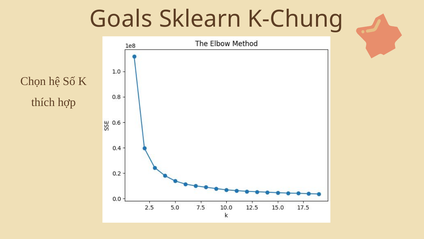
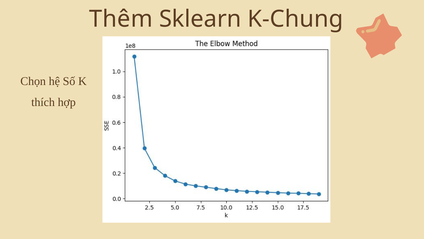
Goals: Goals -> Thêm
